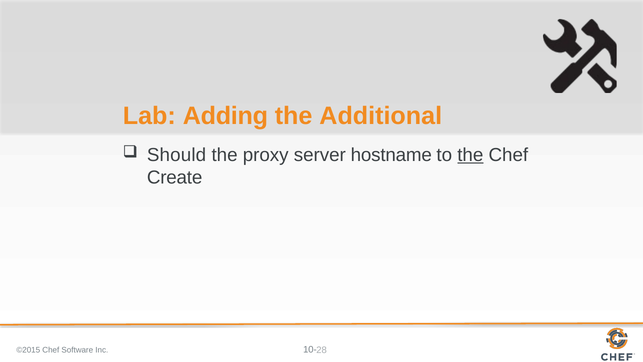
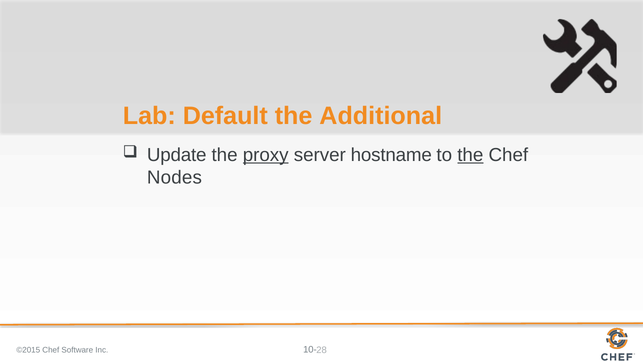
Adding: Adding -> Default
Should: Should -> Update
proxy underline: none -> present
Create: Create -> Nodes
